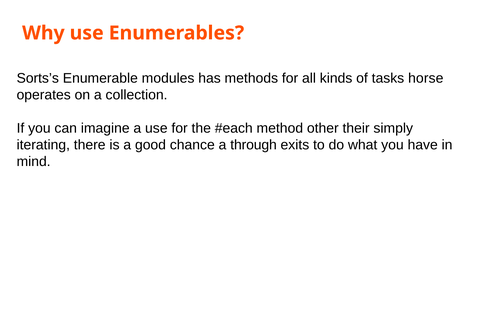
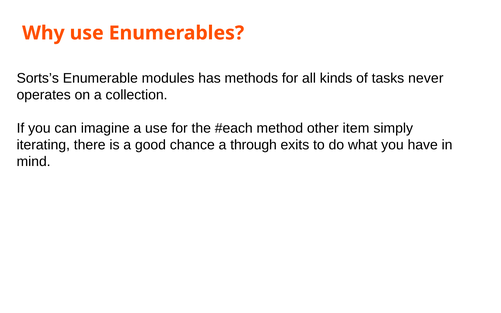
horse: horse -> never
their: their -> item
